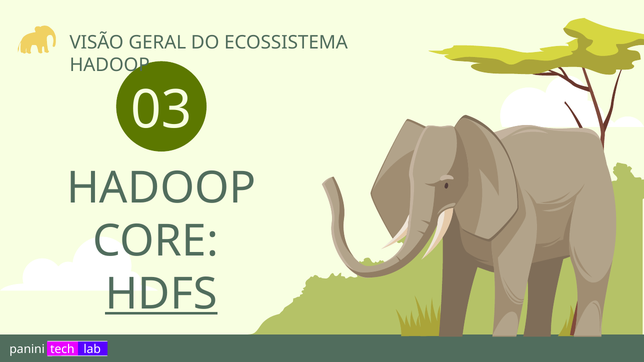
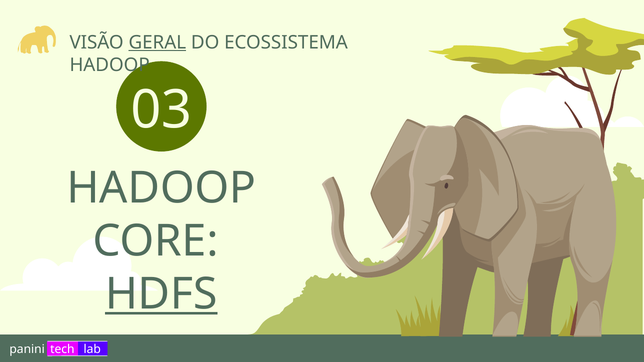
GERAL underline: none -> present
